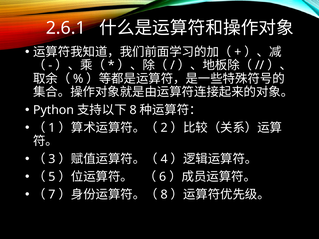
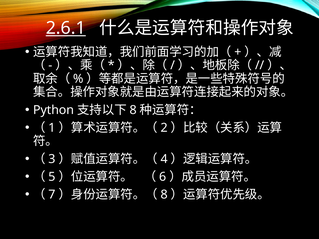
2.6.1 underline: none -> present
